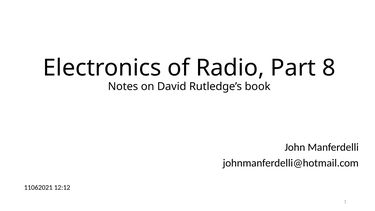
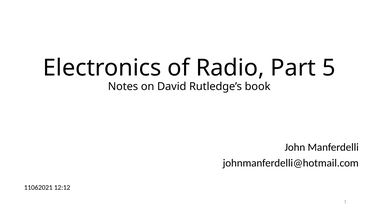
8: 8 -> 5
